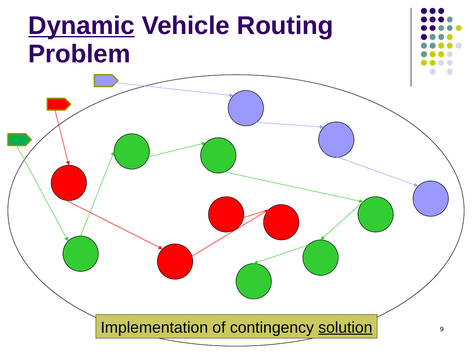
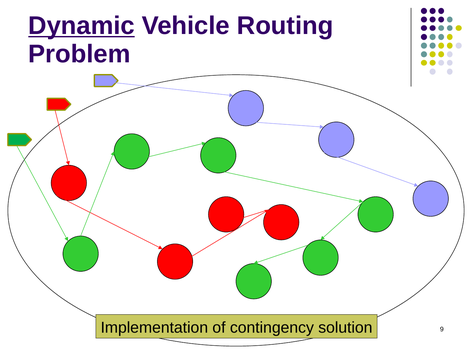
solution underline: present -> none
